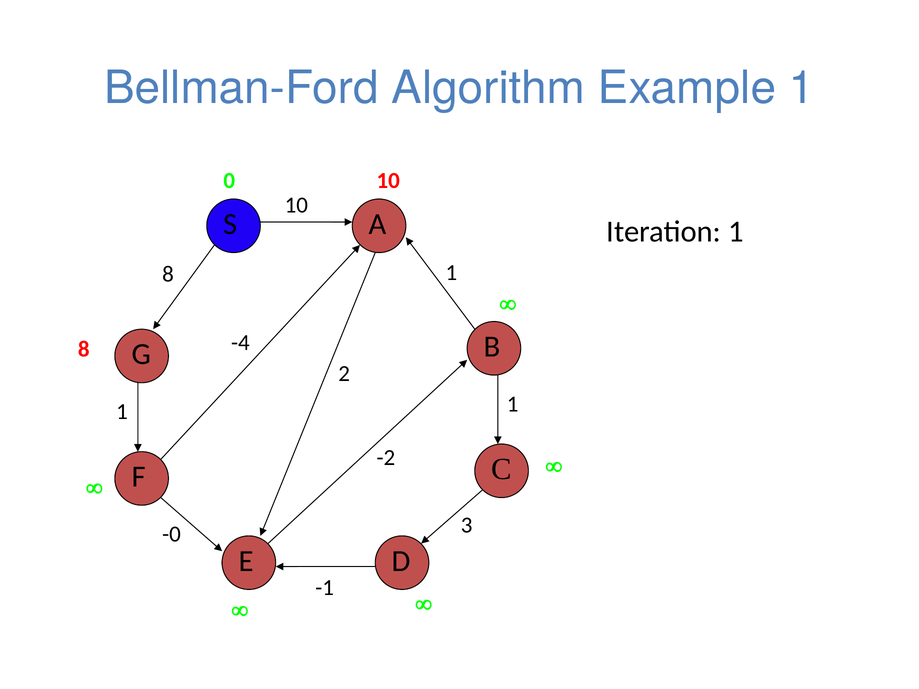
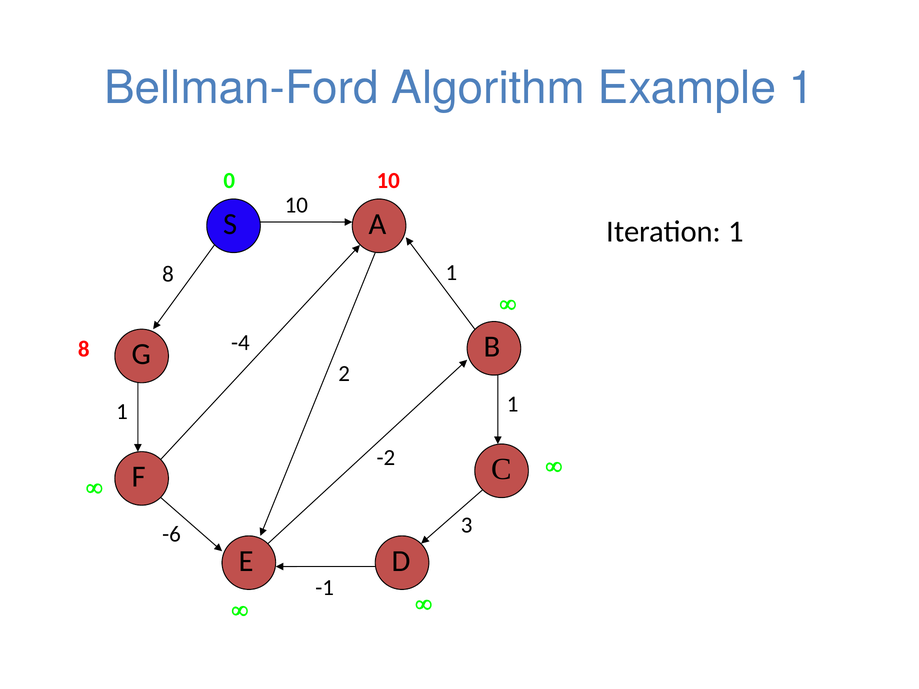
-0: -0 -> -6
